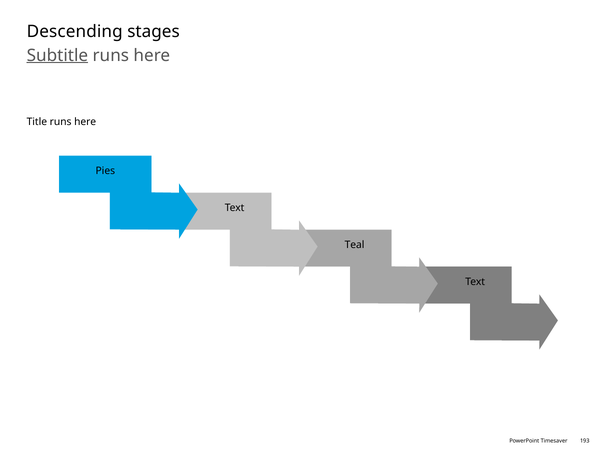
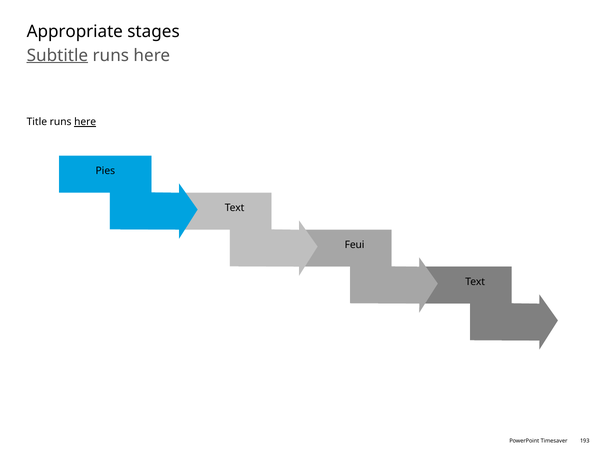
Descending: Descending -> Appropriate
here at (85, 122) underline: none -> present
Teal: Teal -> Feui
